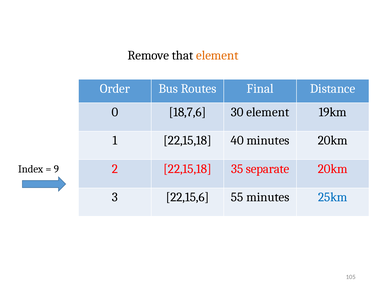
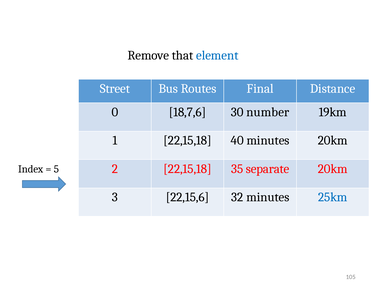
element at (217, 55) colour: orange -> blue
Order: Order -> Street
30 element: element -> number
9: 9 -> 5
55: 55 -> 32
